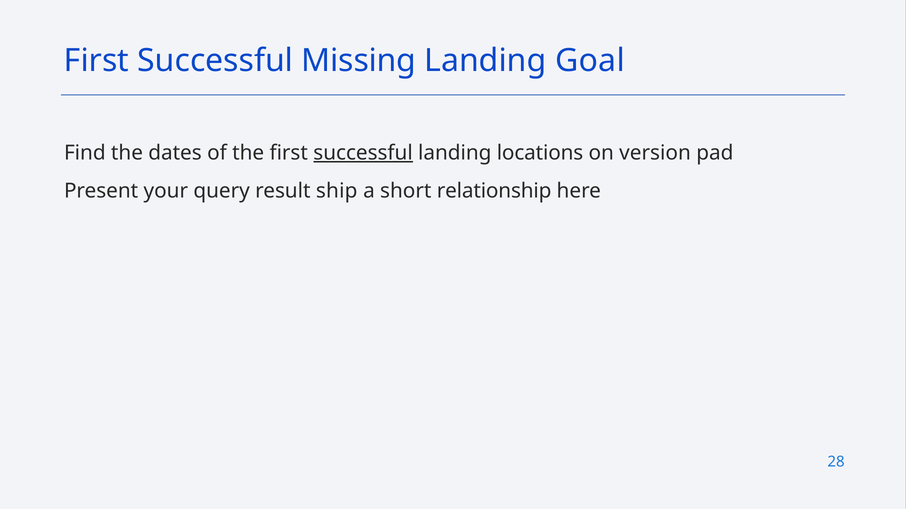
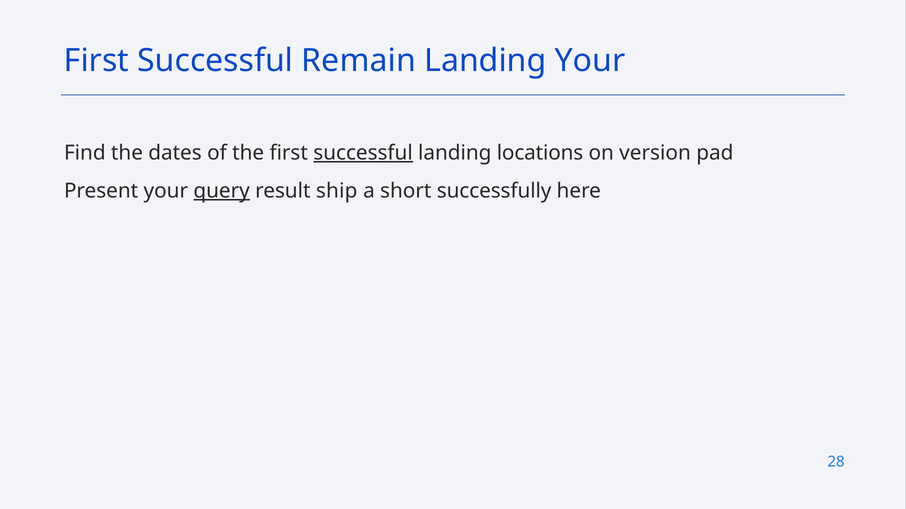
Missing: Missing -> Remain
Landing Goal: Goal -> Your
query underline: none -> present
relationship: relationship -> successfully
